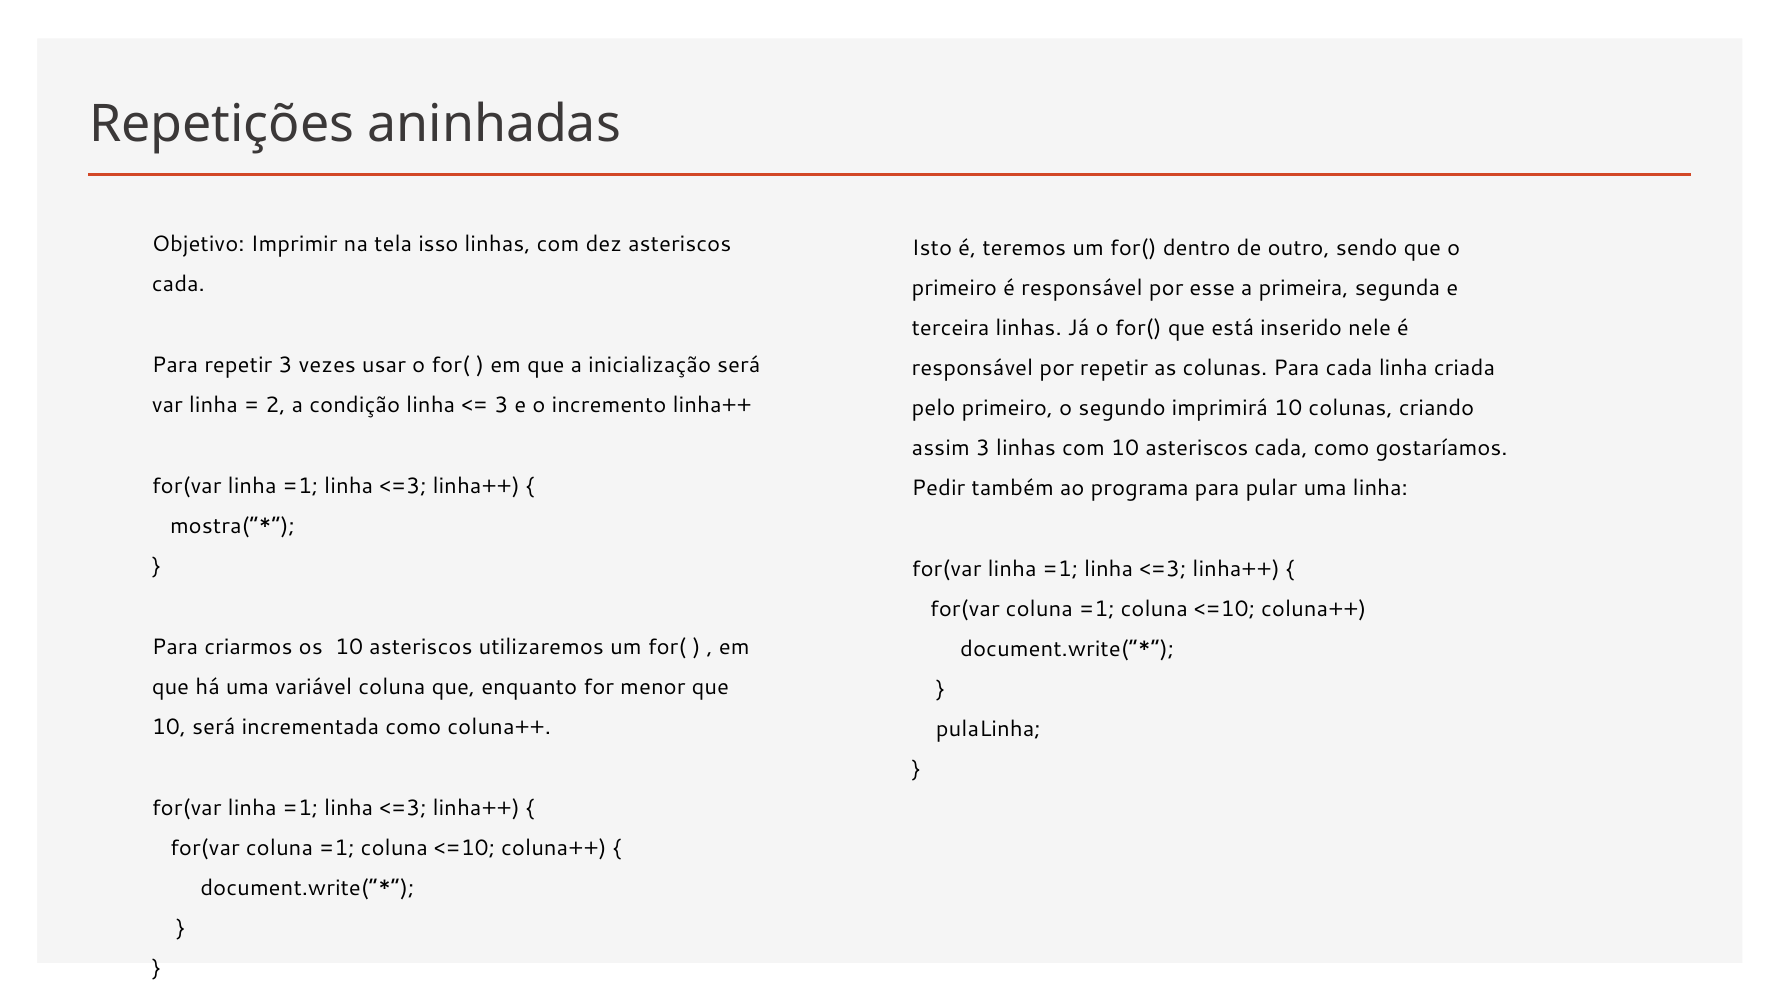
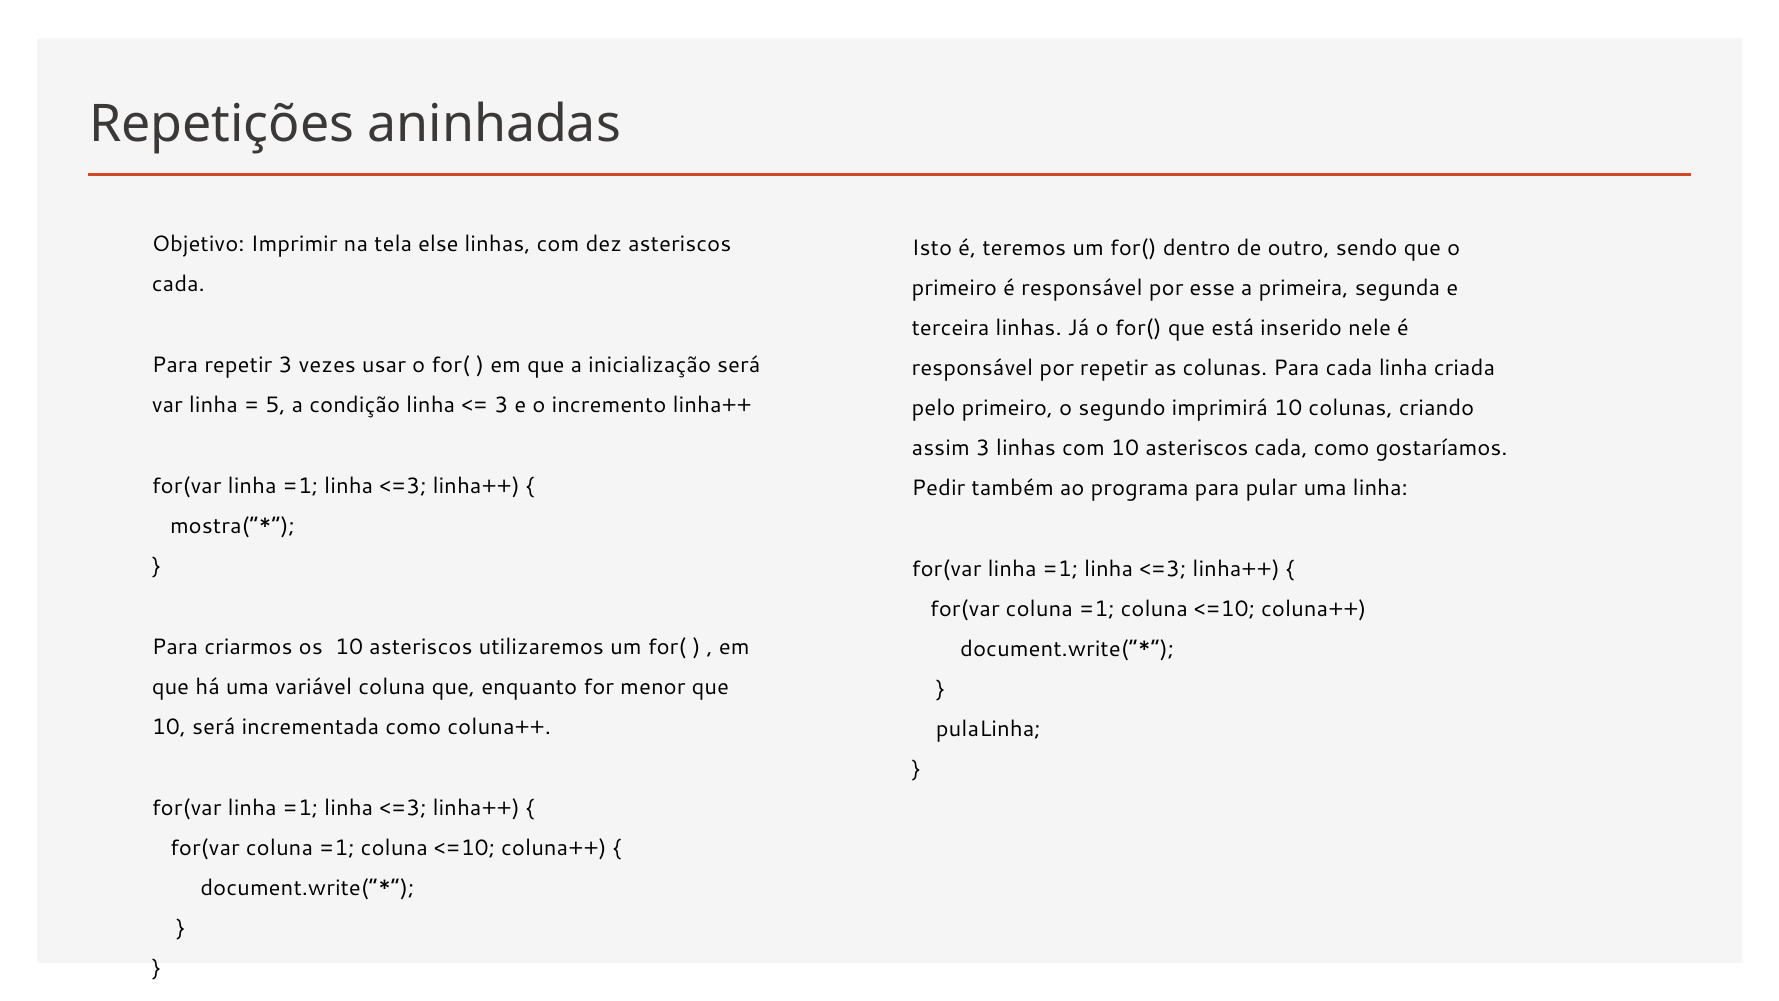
isso: isso -> else
2: 2 -> 5
